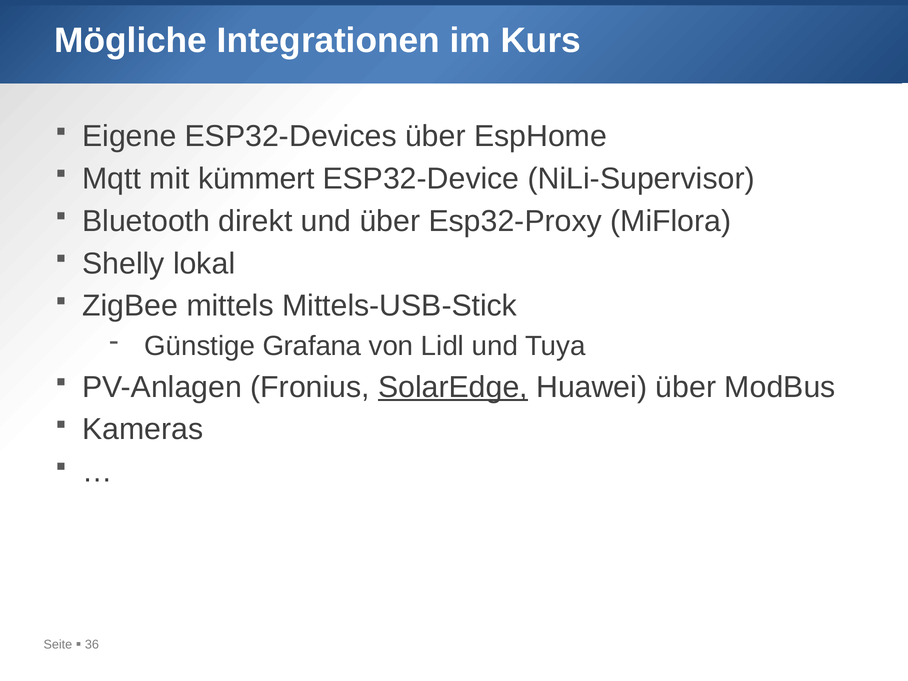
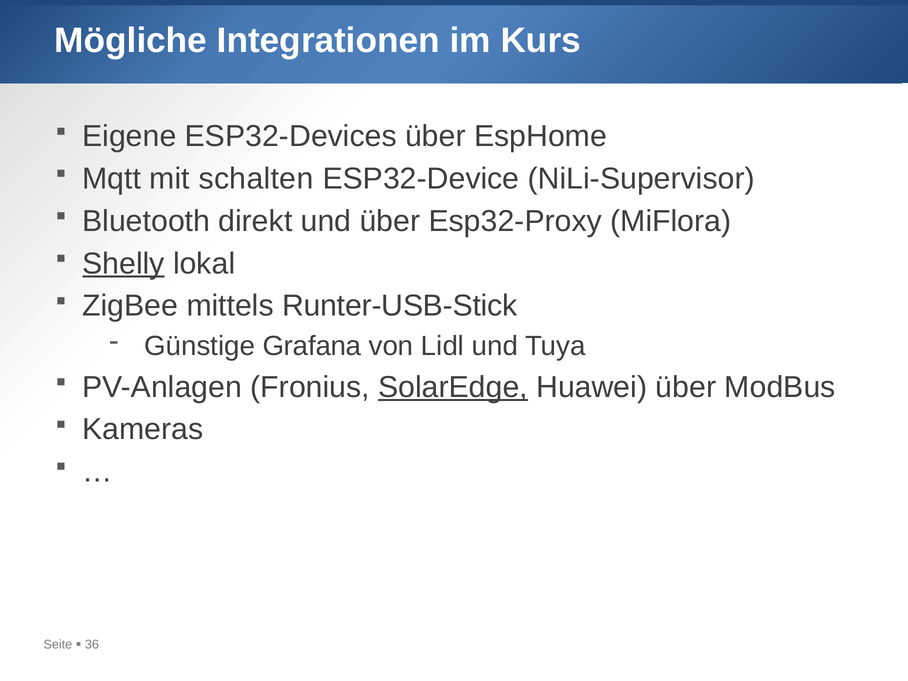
kümmert: kümmert -> schalten
Shelly underline: none -> present
Mittels-USB-Stick: Mittels-USB-Stick -> Runter-USB-Stick
